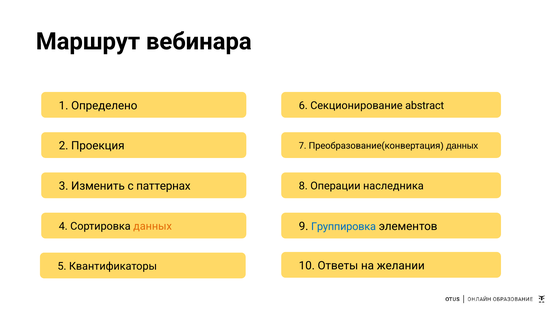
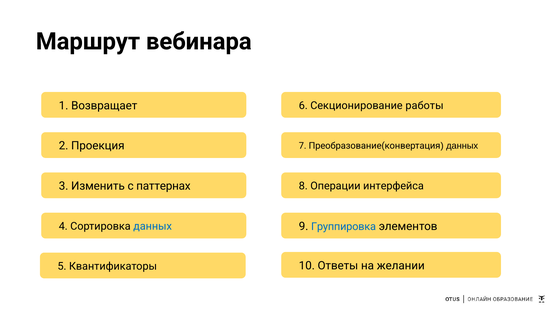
Определено: Определено -> Возвращает
abstract: abstract -> работы
наследника: наследника -> интерфейса
данных at (153, 227) colour: orange -> blue
